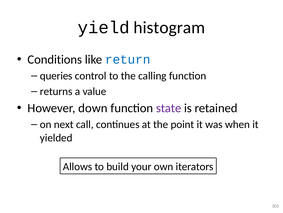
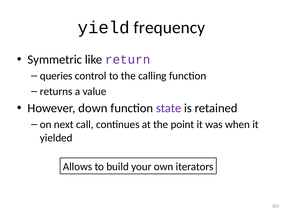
histogram: histogram -> frequency
Conditions: Conditions -> Symmetric
return colour: blue -> purple
